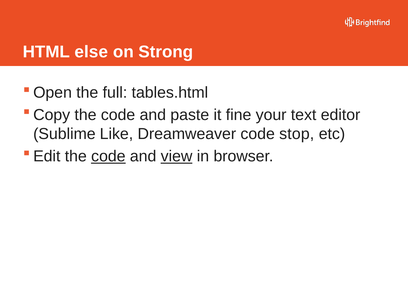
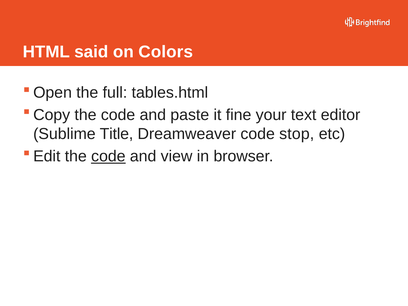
else: else -> said
Strong: Strong -> Colors
Like: Like -> Title
view underline: present -> none
